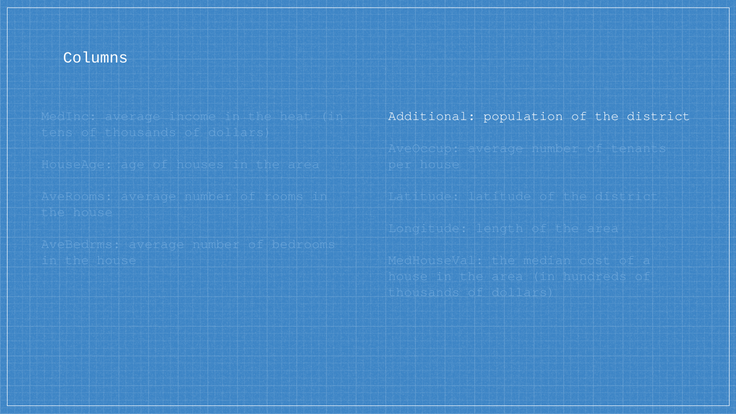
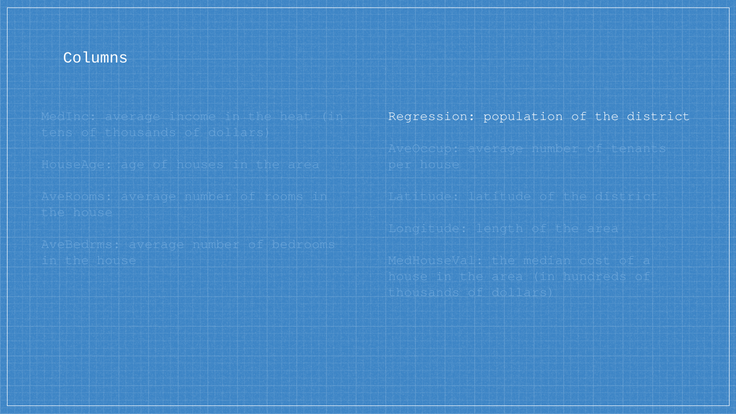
Additional: Additional -> Regression
